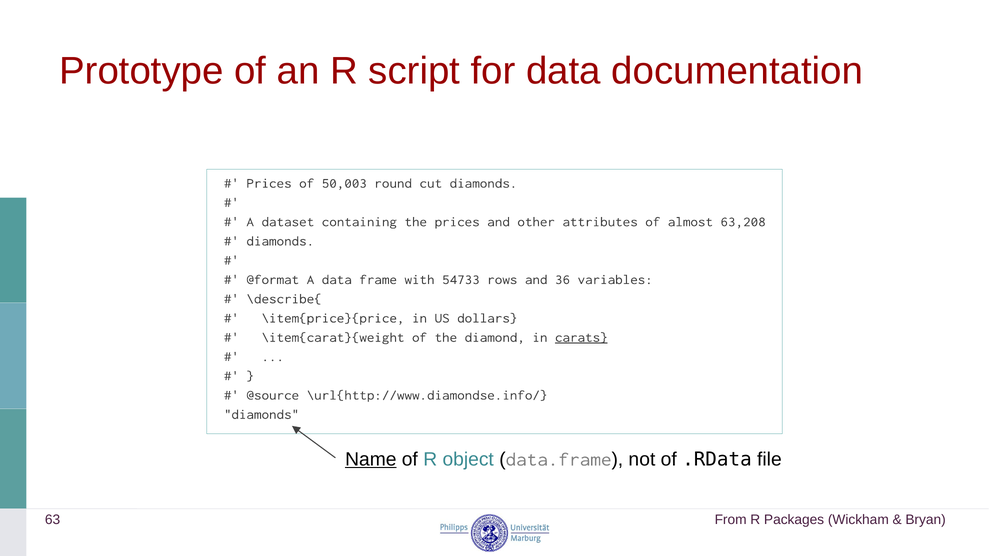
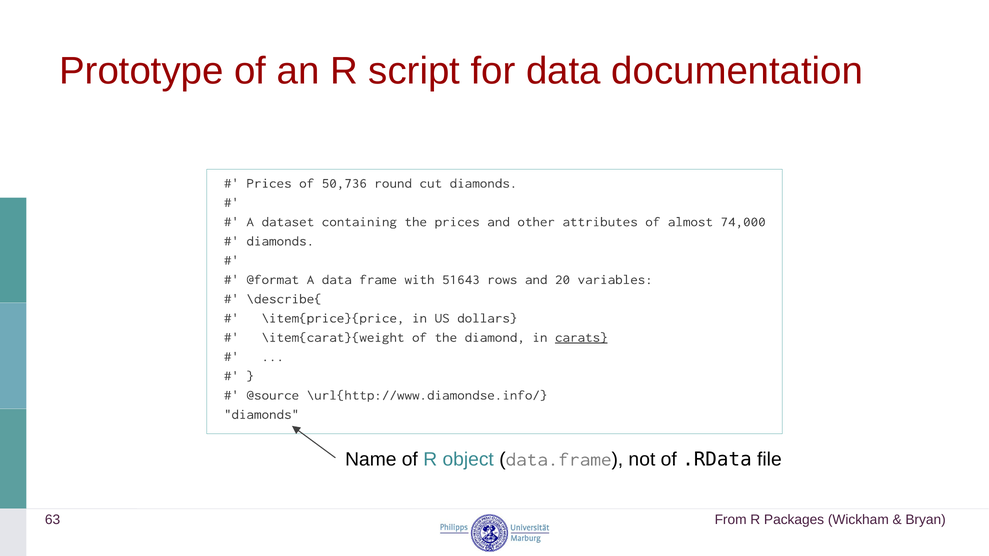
50,003: 50,003 -> 50,736
63,208: 63,208 -> 74,000
54733: 54733 -> 51643
36: 36 -> 20
Name underline: present -> none
